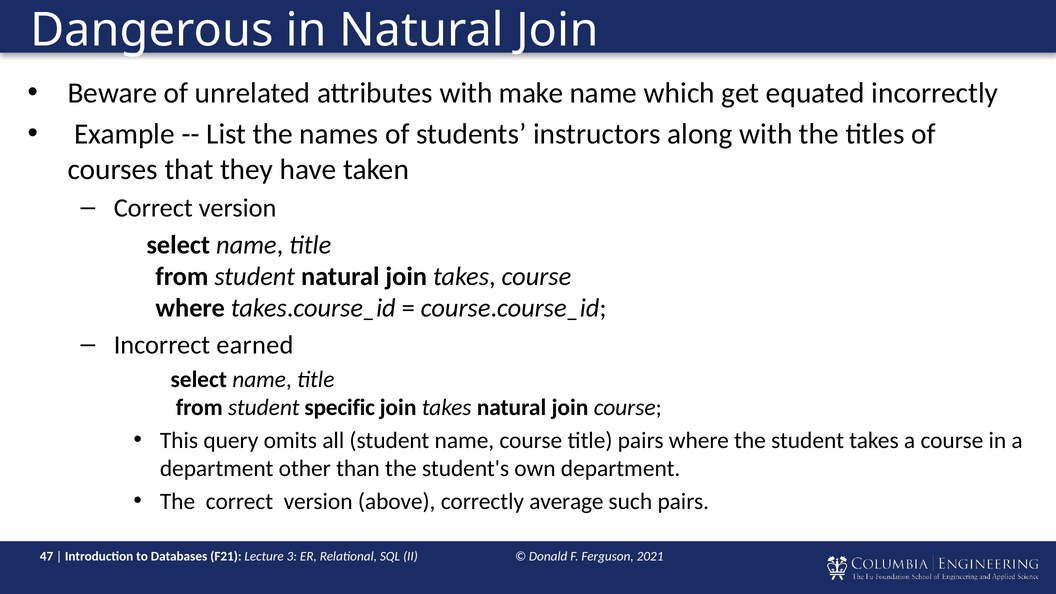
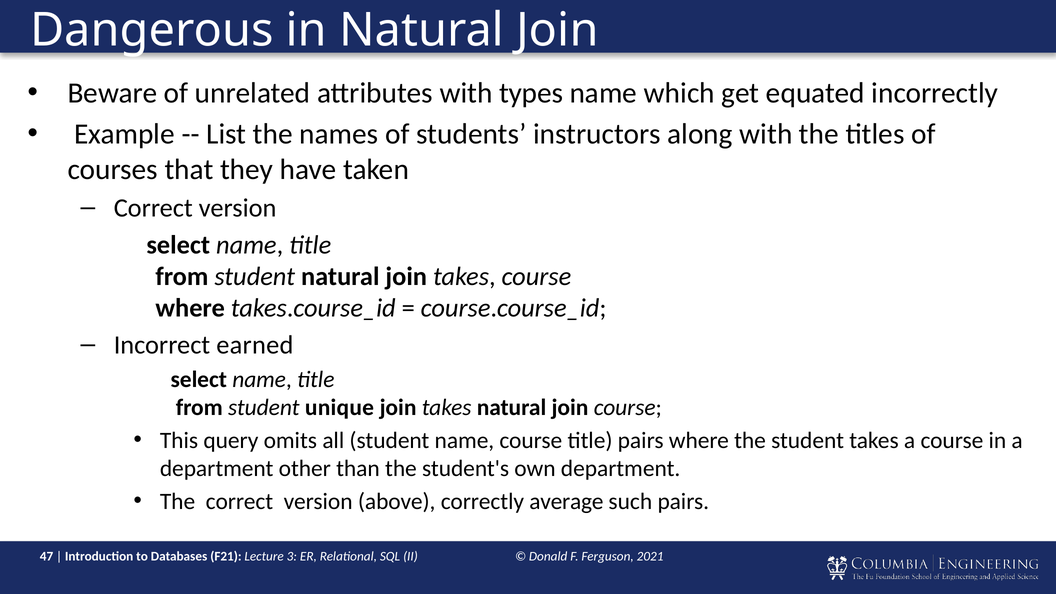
make: make -> types
specific: specific -> unique
